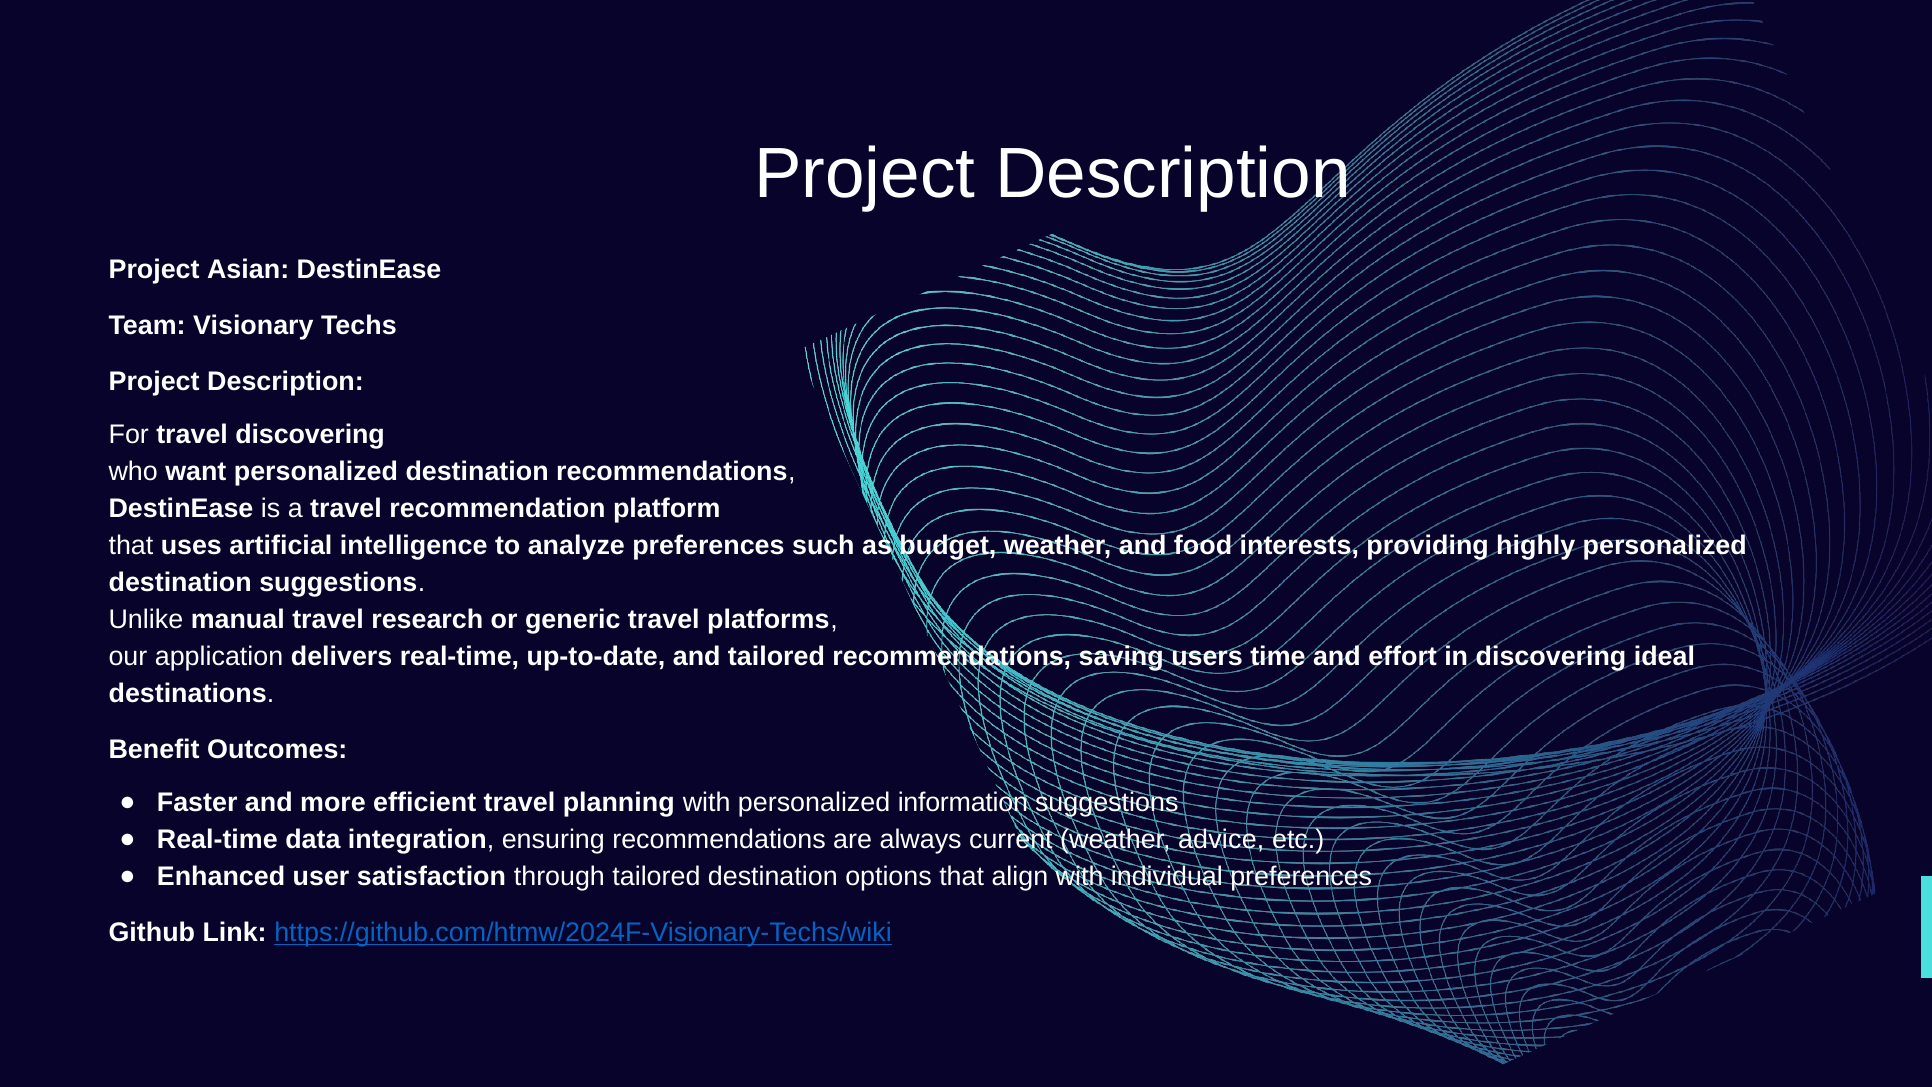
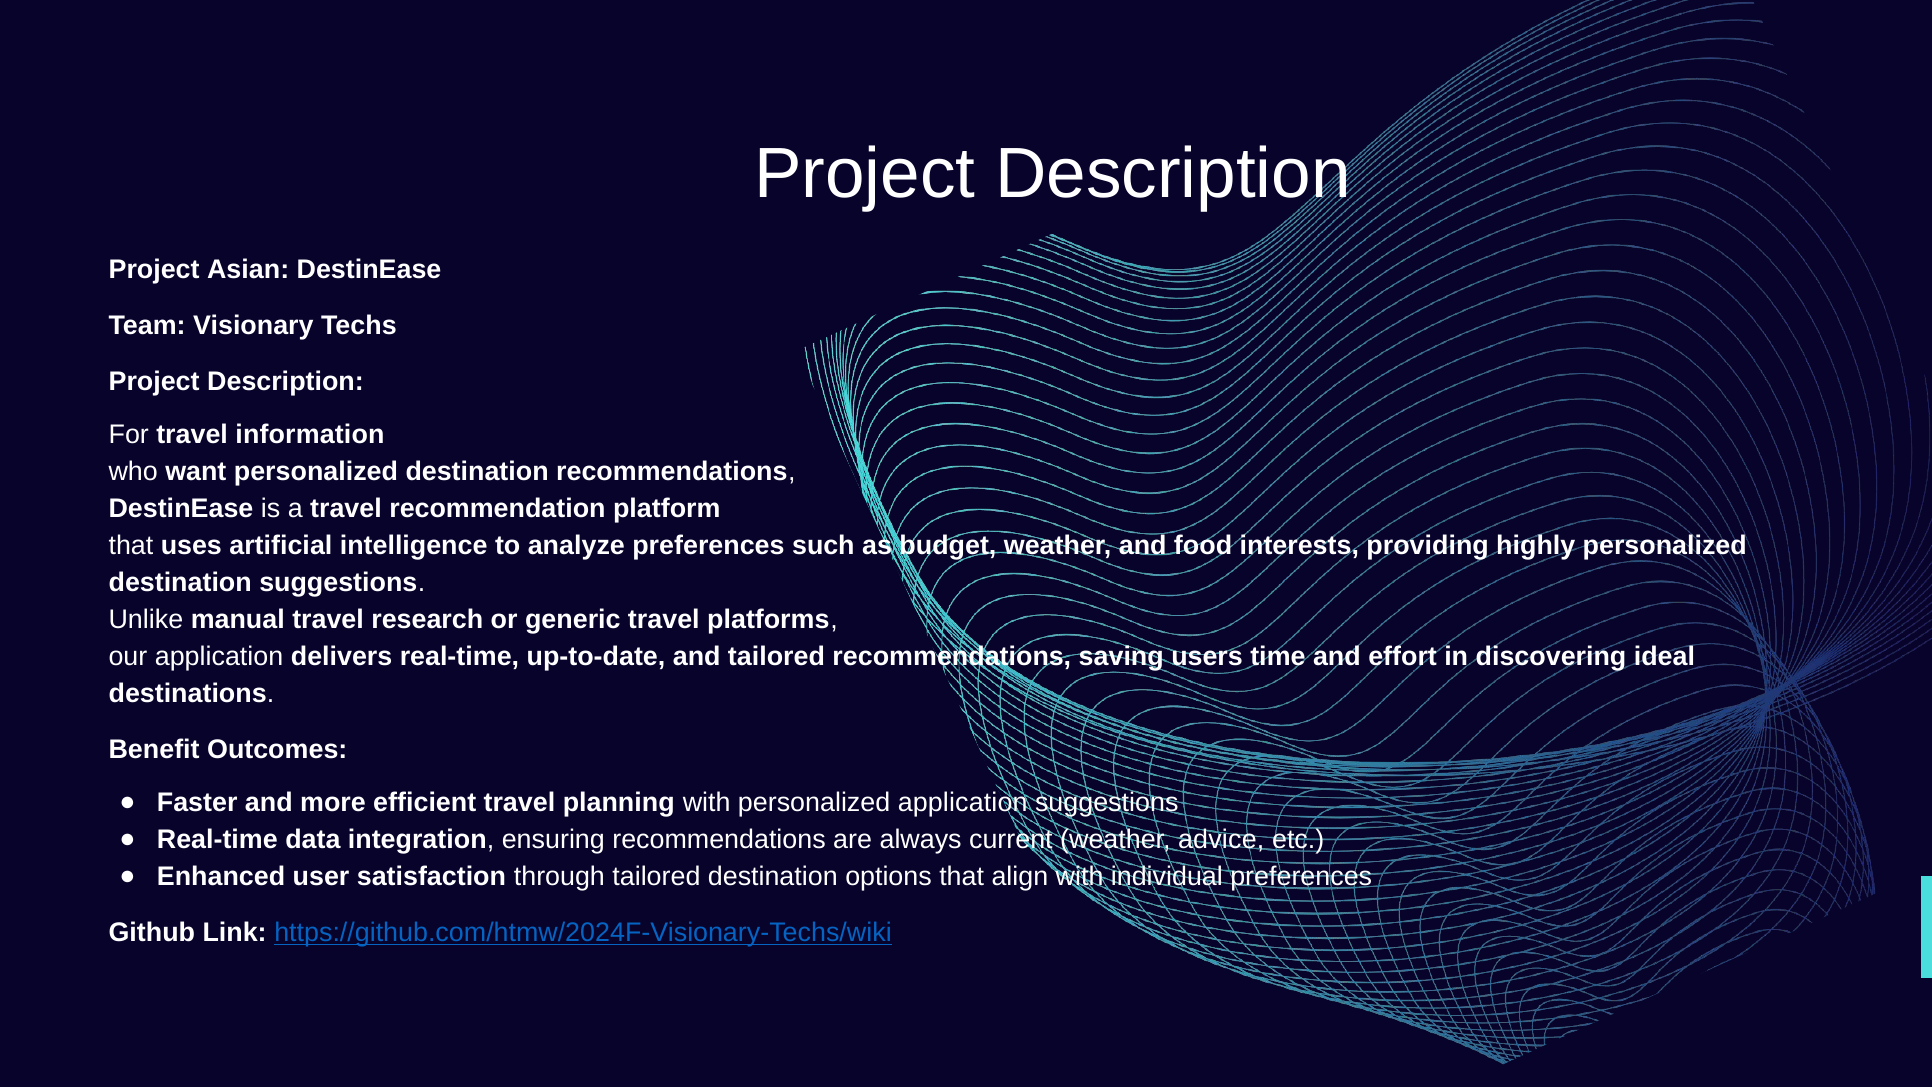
travel discovering: discovering -> information
personalized information: information -> application
